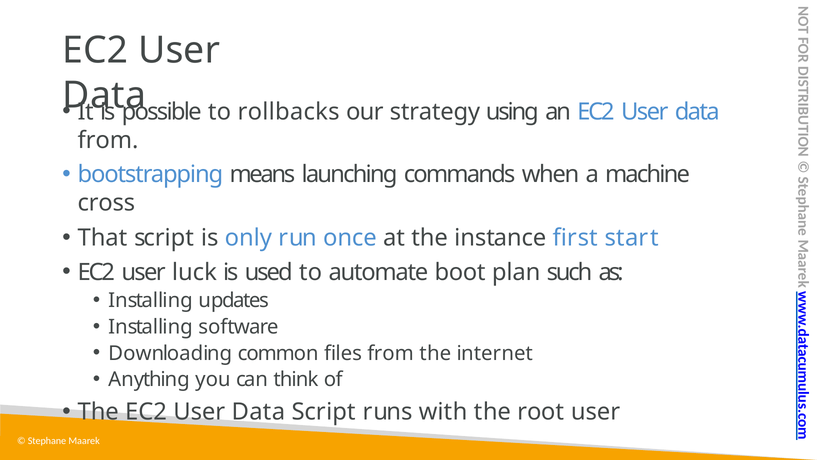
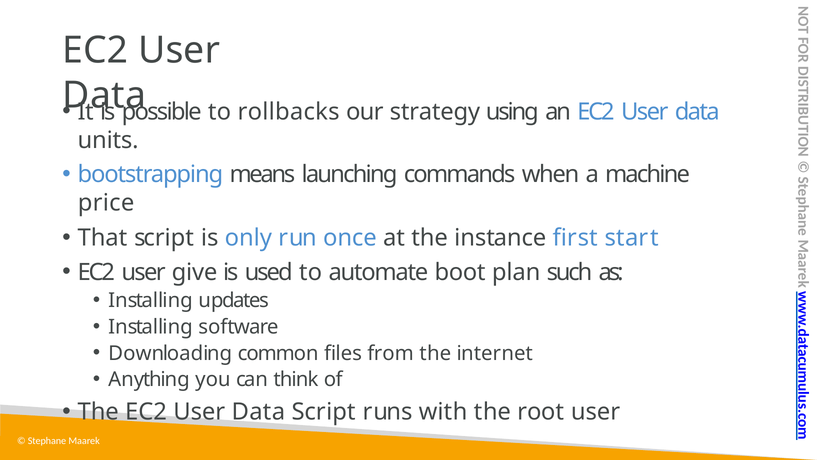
from at (108, 140): from -> units
cross: cross -> price
luck: luck -> give
